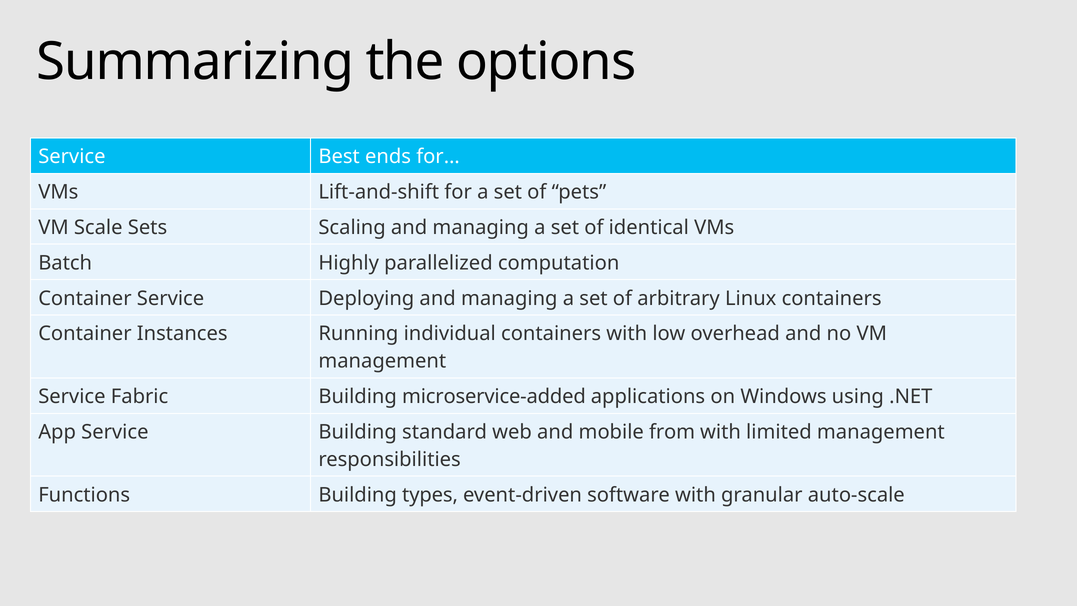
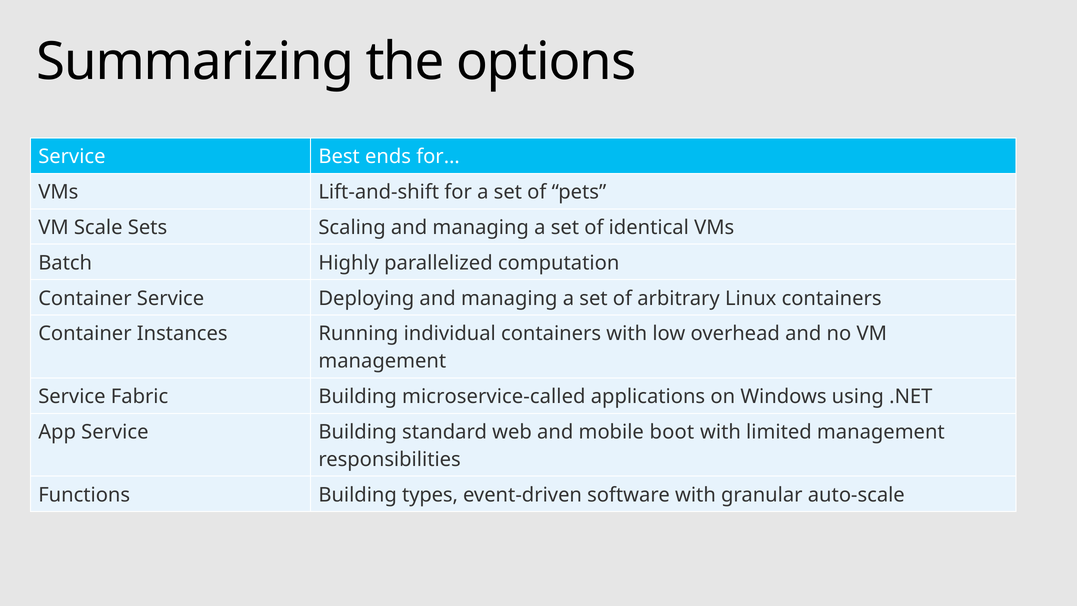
microservice-added: microservice-added -> microservice-called
from: from -> boot
